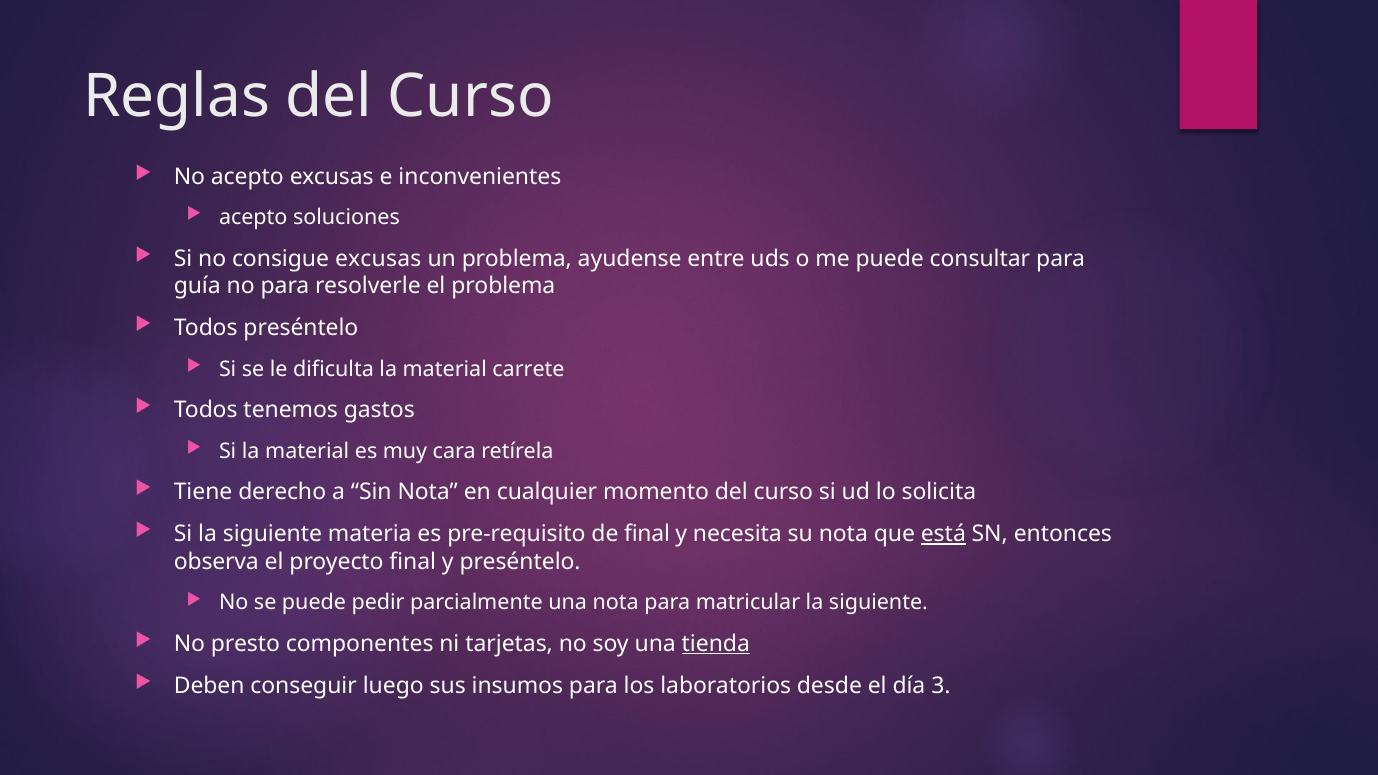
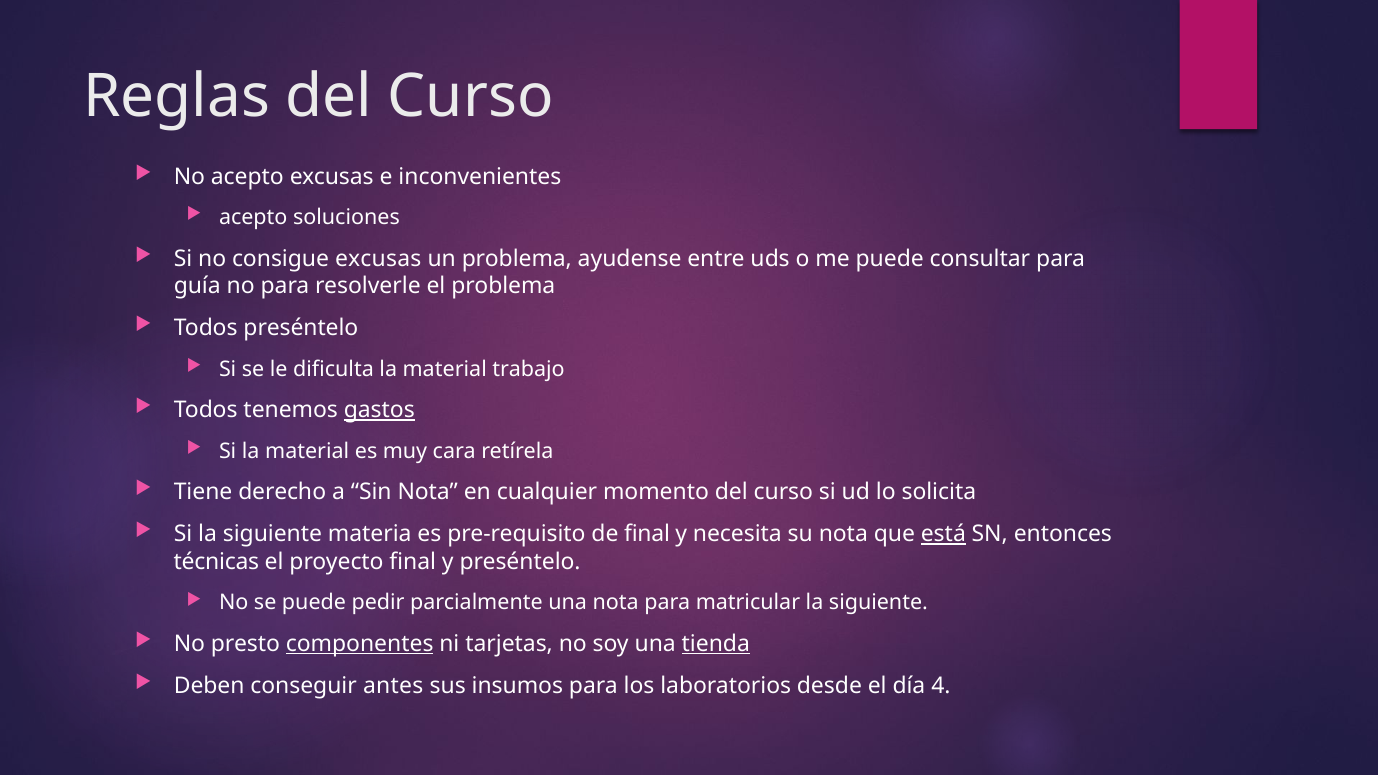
carrete: carrete -> trabajo
gastos underline: none -> present
observa: observa -> técnicas
componentes underline: none -> present
luego: luego -> antes
3: 3 -> 4
